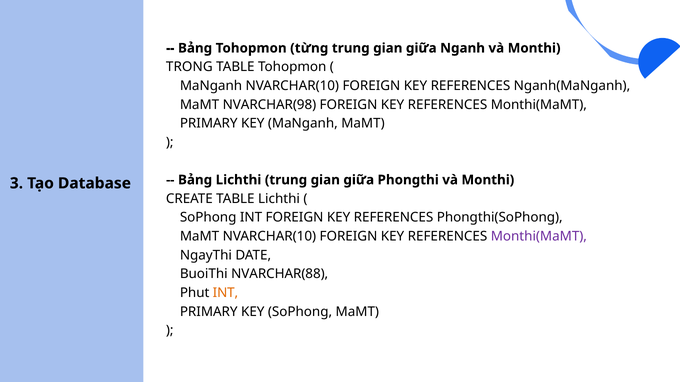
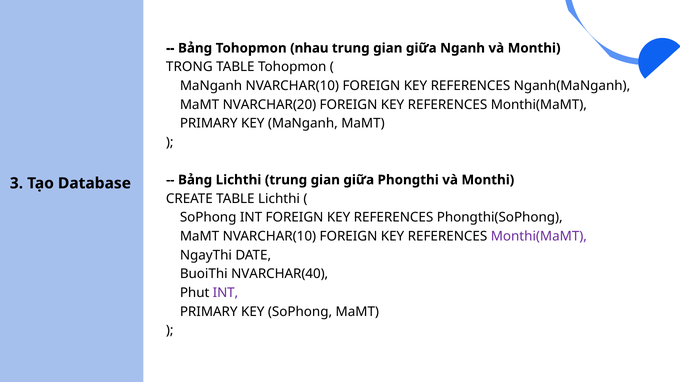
từng: từng -> nhau
NVARCHAR(98: NVARCHAR(98 -> NVARCHAR(20
NVARCHAR(88: NVARCHAR(88 -> NVARCHAR(40
INT at (225, 293) colour: orange -> purple
